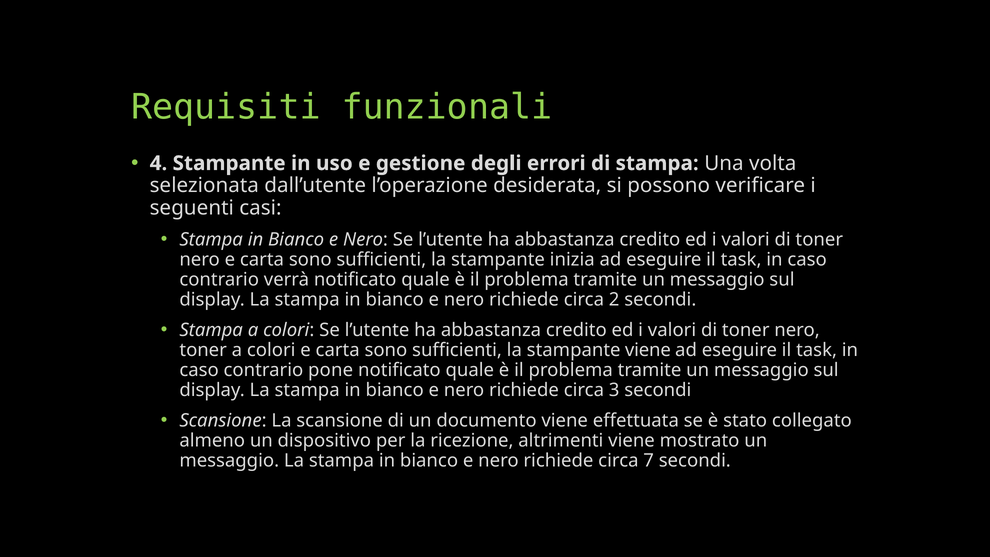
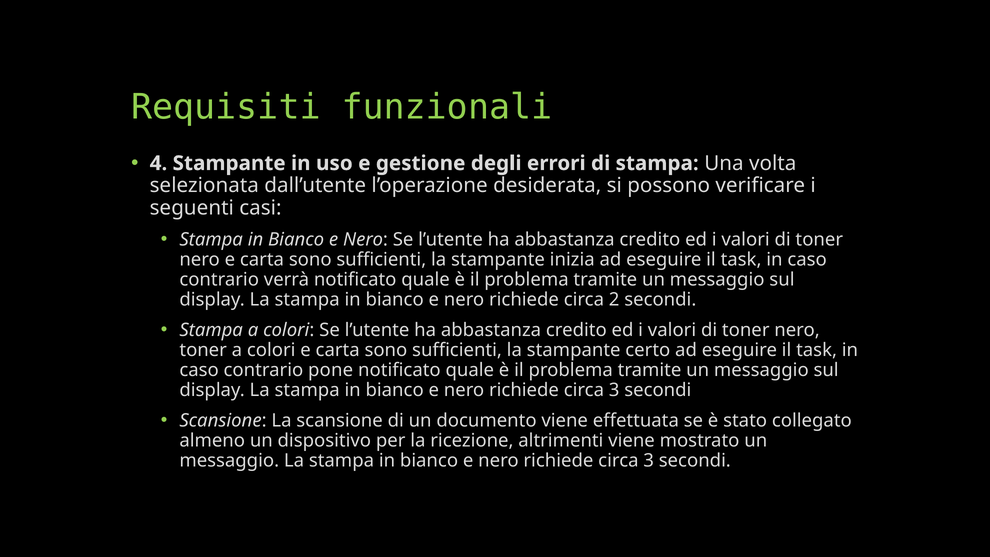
stampante viene: viene -> certo
7 at (649, 461): 7 -> 3
